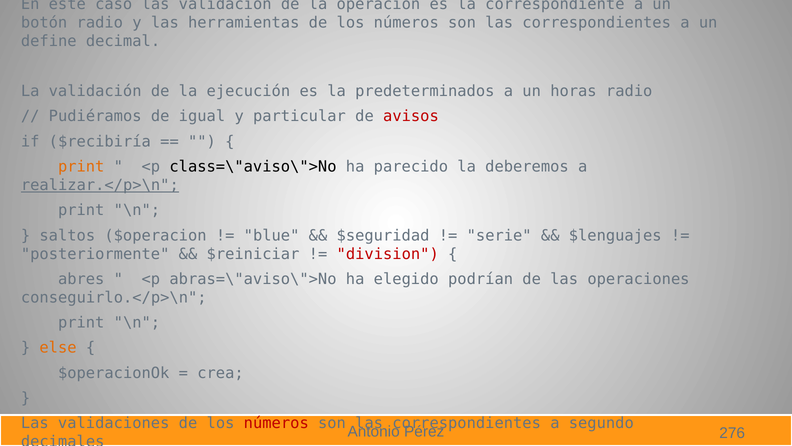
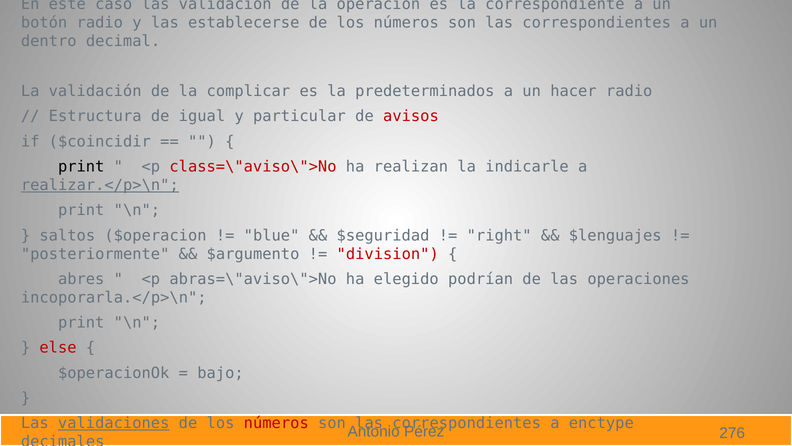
herramientas: herramientas -> establecerse
define: define -> dentro
ejecución: ejecución -> complicar
horas: horas -> hacer
Pudiéramos: Pudiéramos -> Estructura
$recibiría: $recibiría -> $coincidir
print at (81, 166) colour: orange -> black
class=\"aviso\">No colour: black -> red
parecido: parecido -> realizan
deberemos: deberemos -> indicarle
serie: serie -> right
$reiniciar: $reiniciar -> $argumento
conseguirlo.</p>\n: conseguirlo.</p>\n -> incoporarla.</p>\n
else colour: orange -> red
crea: crea -> bajo
validaciones underline: none -> present
segundo: segundo -> enctype
